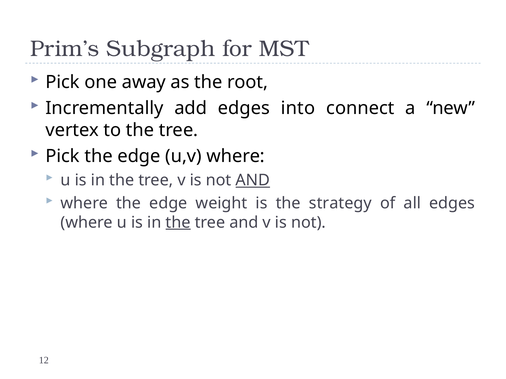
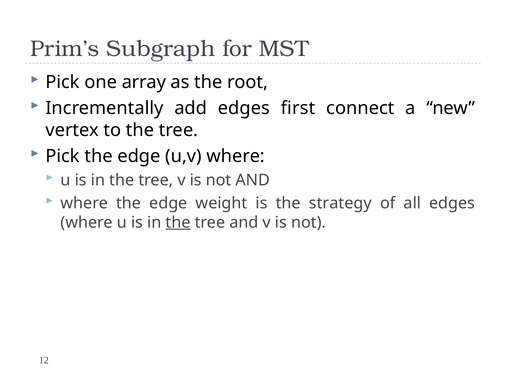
away: away -> array
into: into -> first
AND at (253, 180) underline: present -> none
